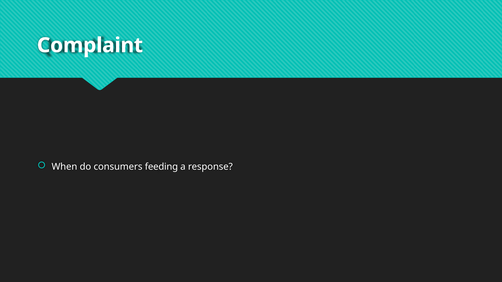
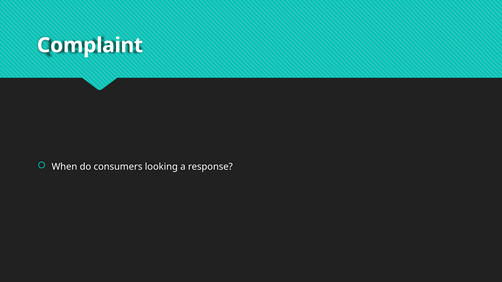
feeding: feeding -> looking
